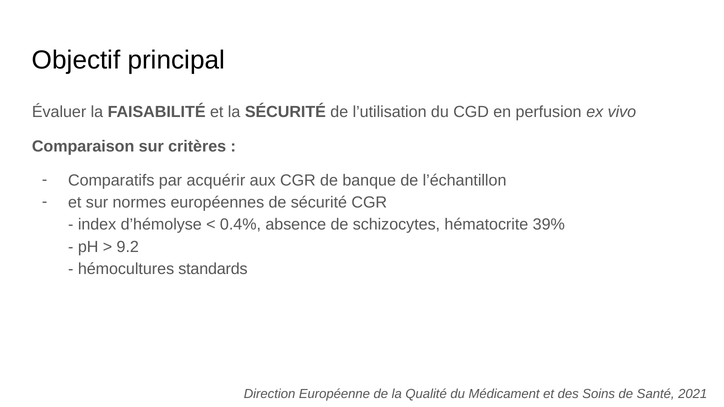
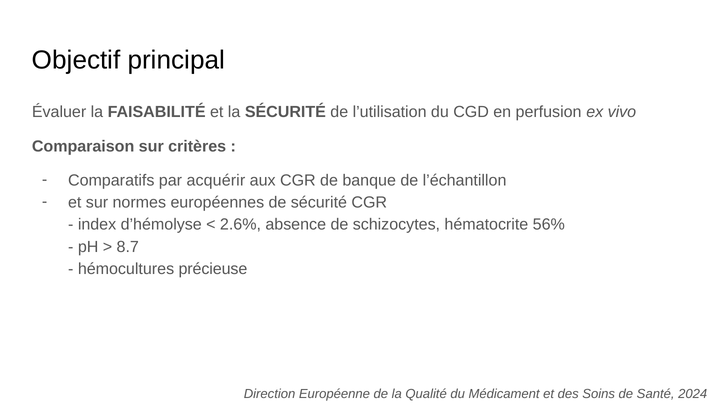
0.4%: 0.4% -> 2.6%
39%: 39% -> 56%
9.2: 9.2 -> 8.7
standards: standards -> précieuse
2021: 2021 -> 2024
